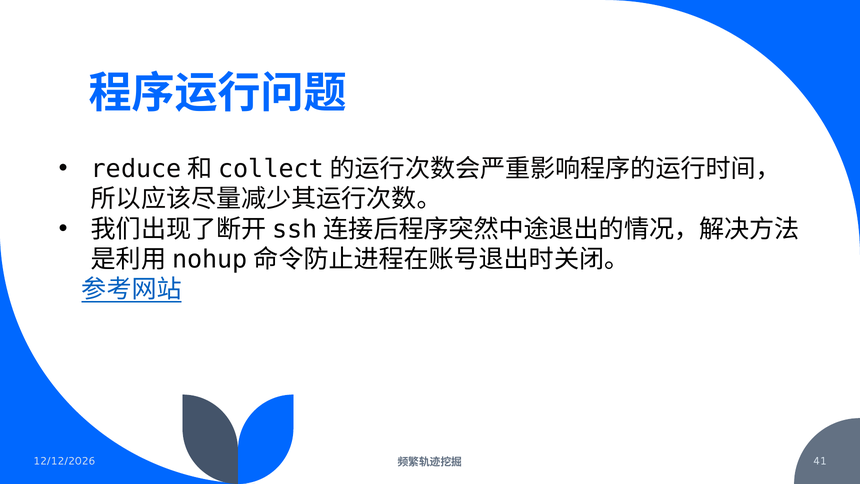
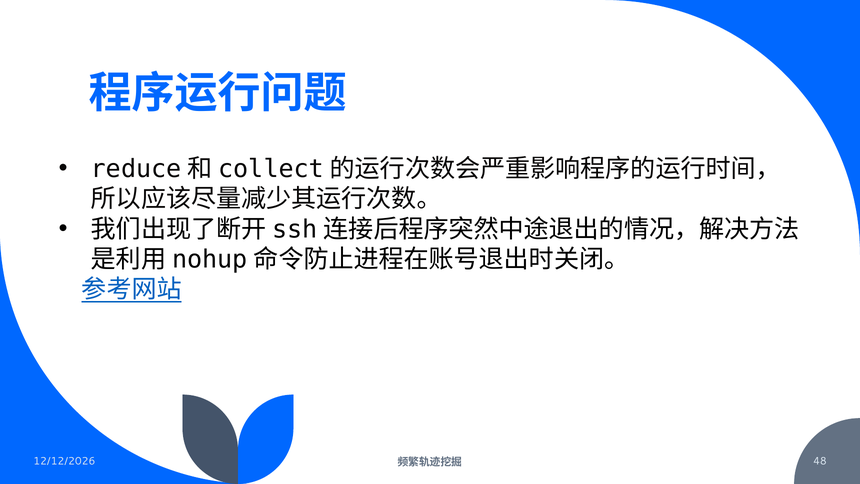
41: 41 -> 48
